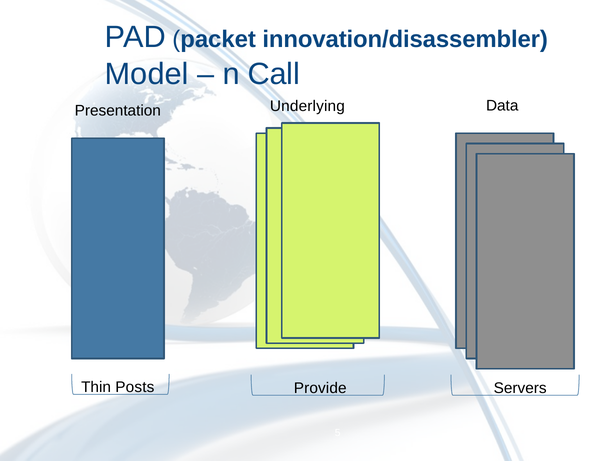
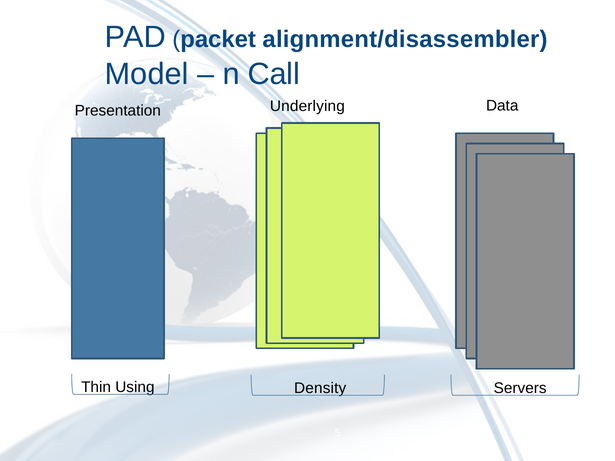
innovation/disassembler: innovation/disassembler -> alignment/disassembler
Posts: Posts -> Using
Provide: Provide -> Density
